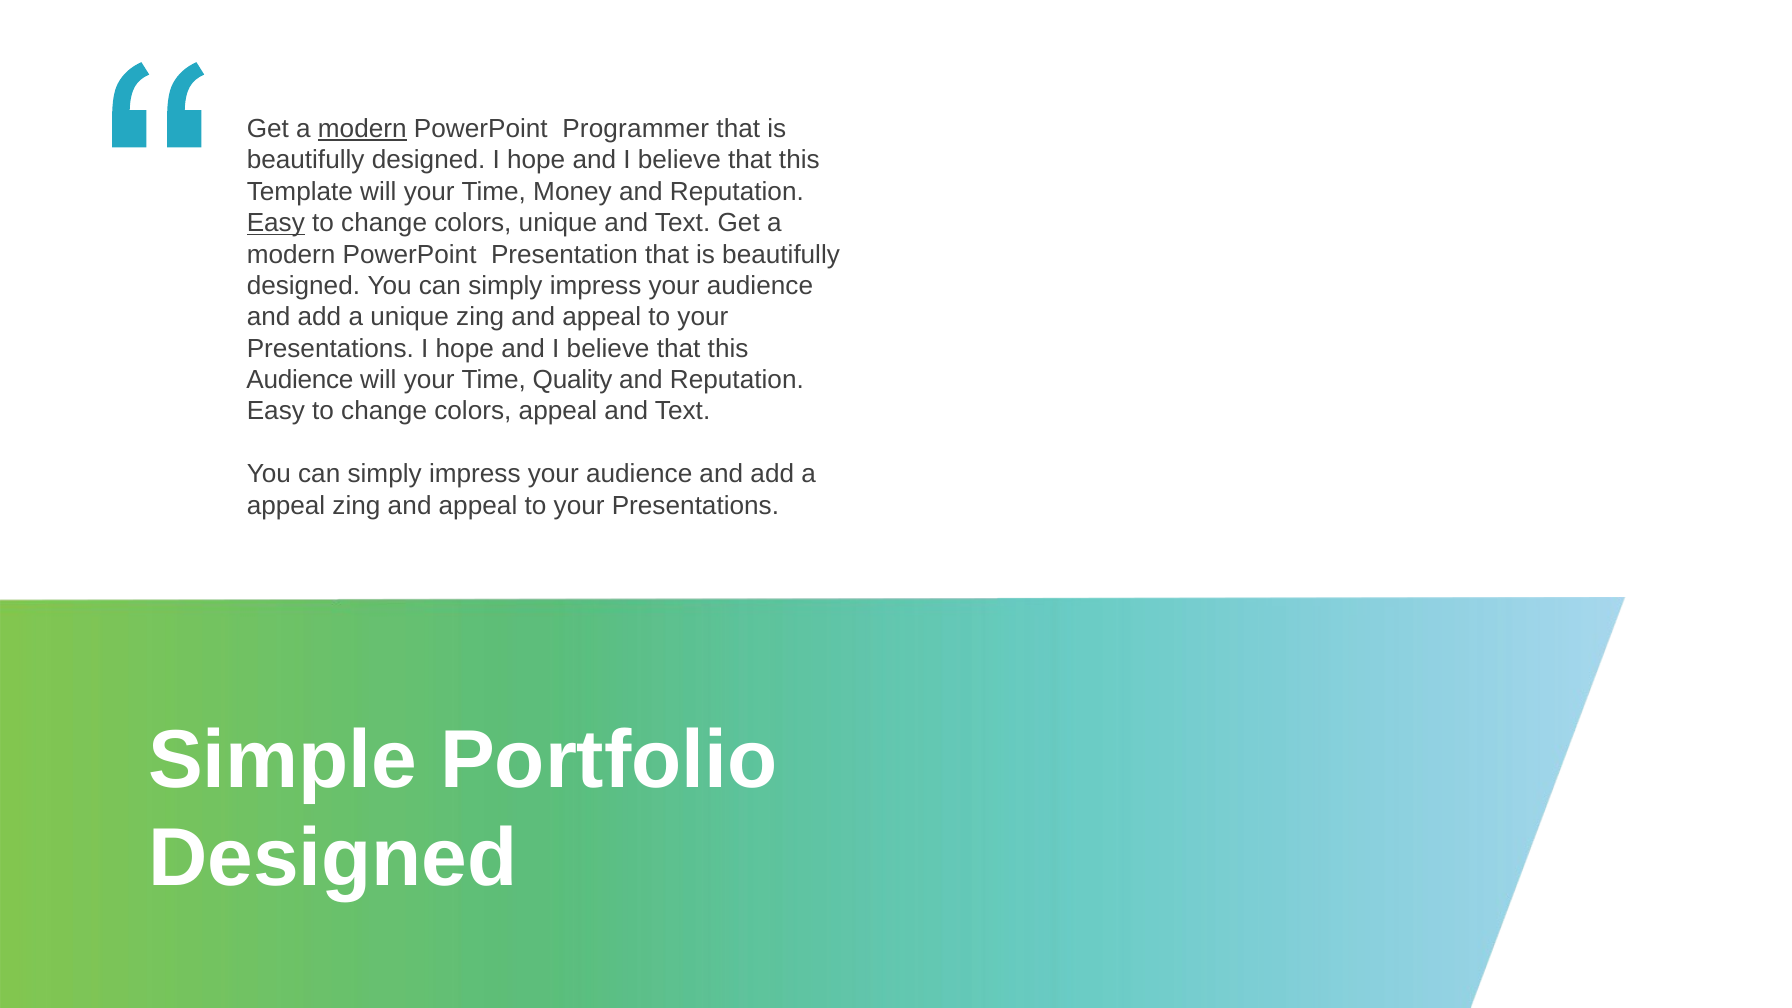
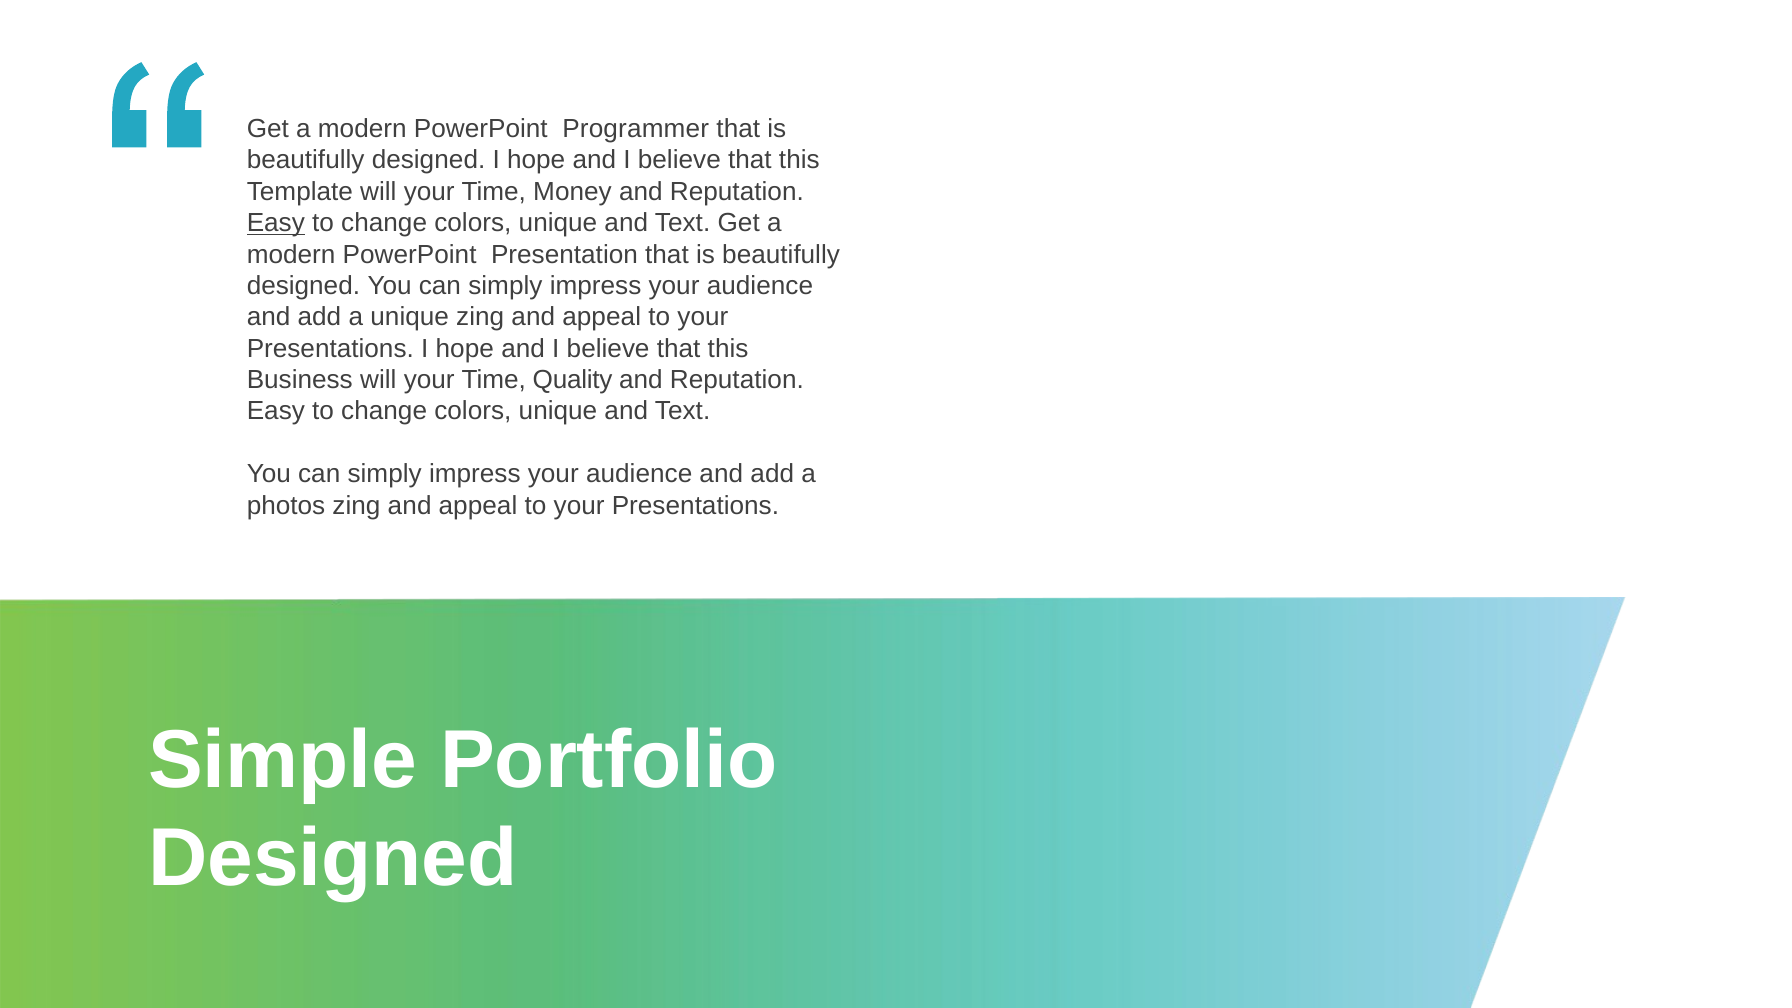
modern at (362, 129) underline: present -> none
Audience at (300, 380): Audience -> Business
appeal at (558, 411): appeal -> unique
appeal at (286, 505): appeal -> photos
